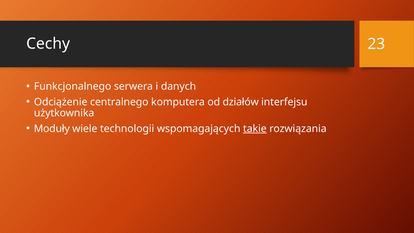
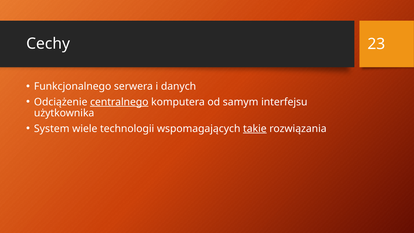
centralnego underline: none -> present
działów: działów -> samym
Moduły: Moduły -> System
